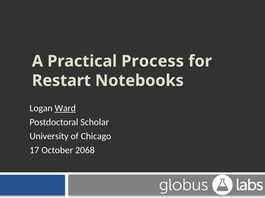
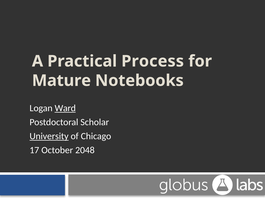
Restart: Restart -> Mature
University underline: none -> present
2068: 2068 -> 2048
